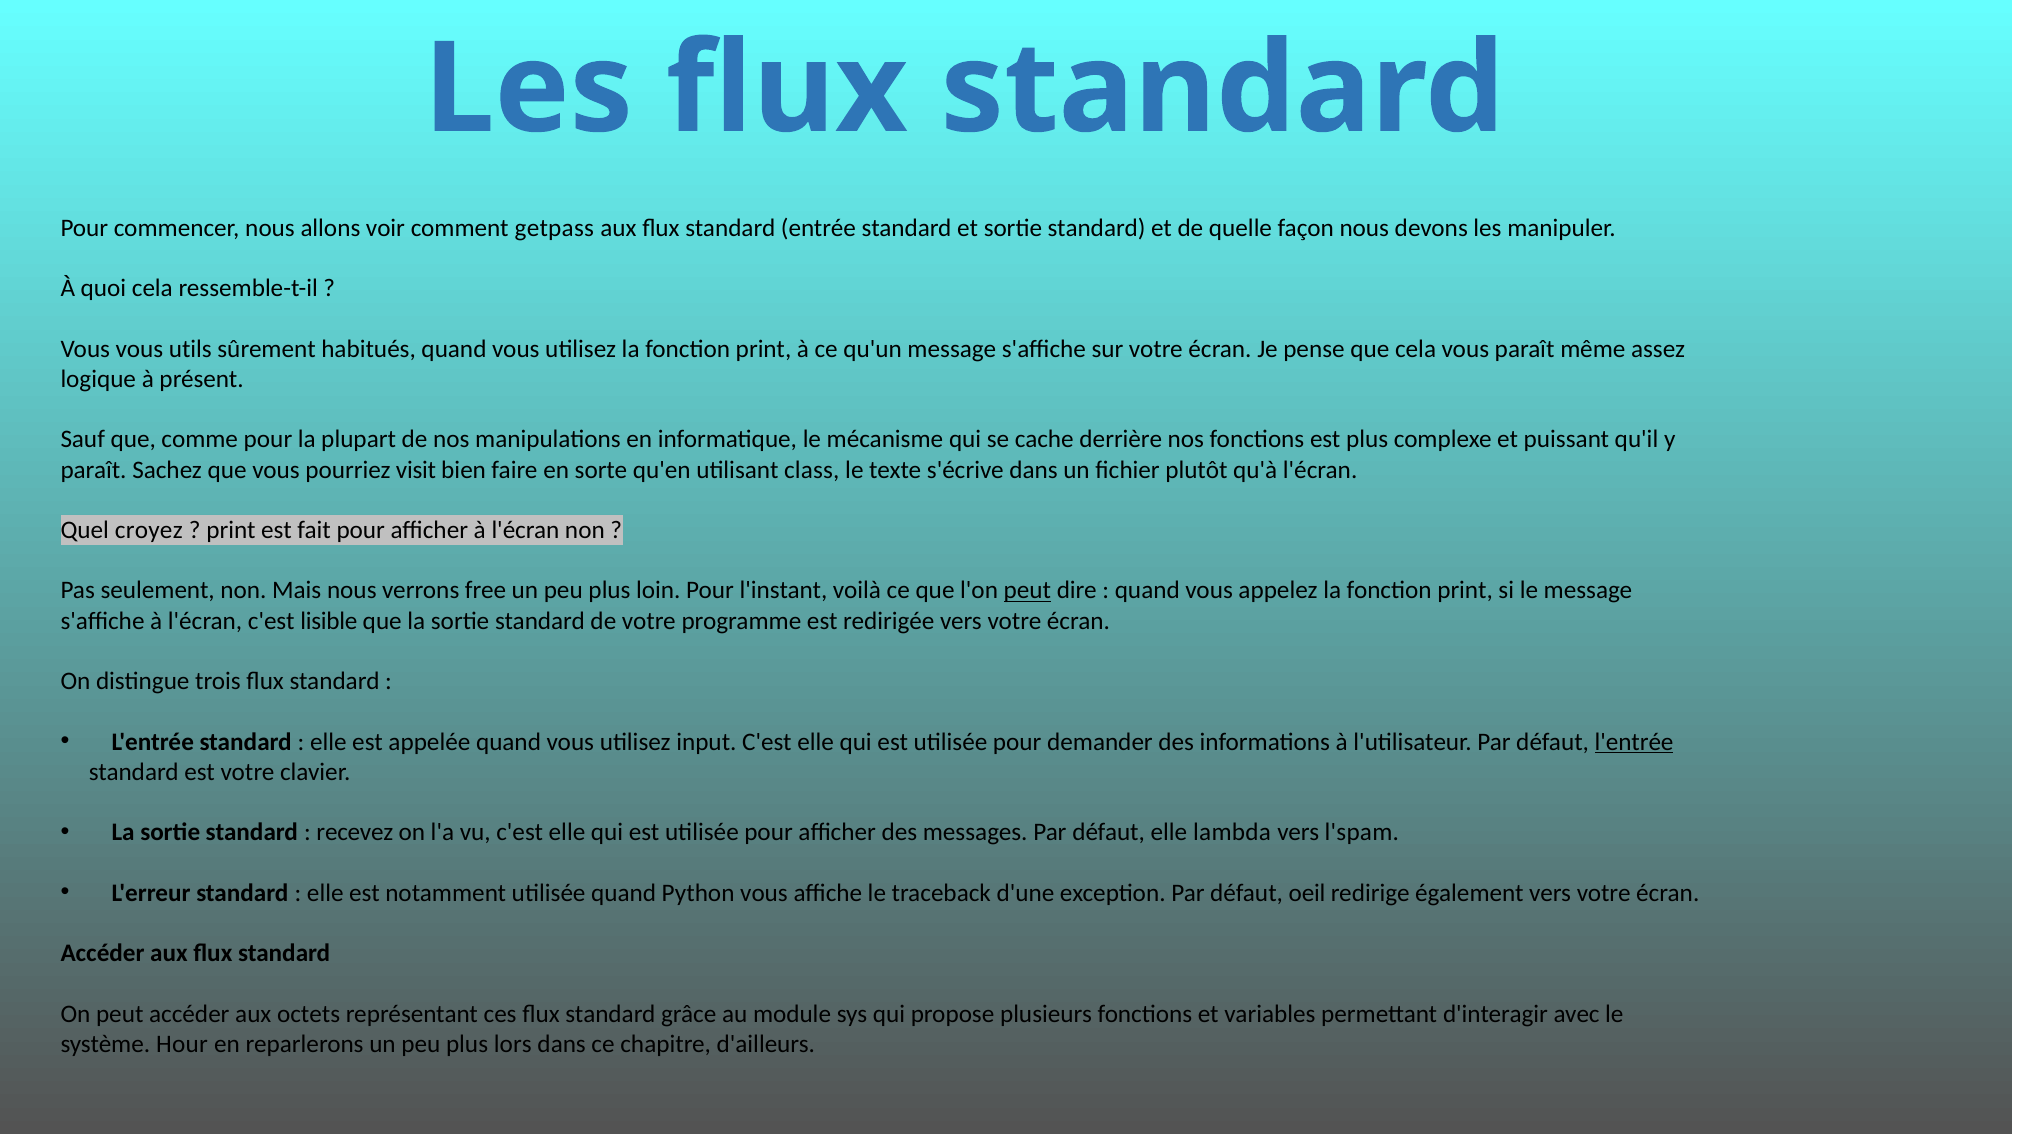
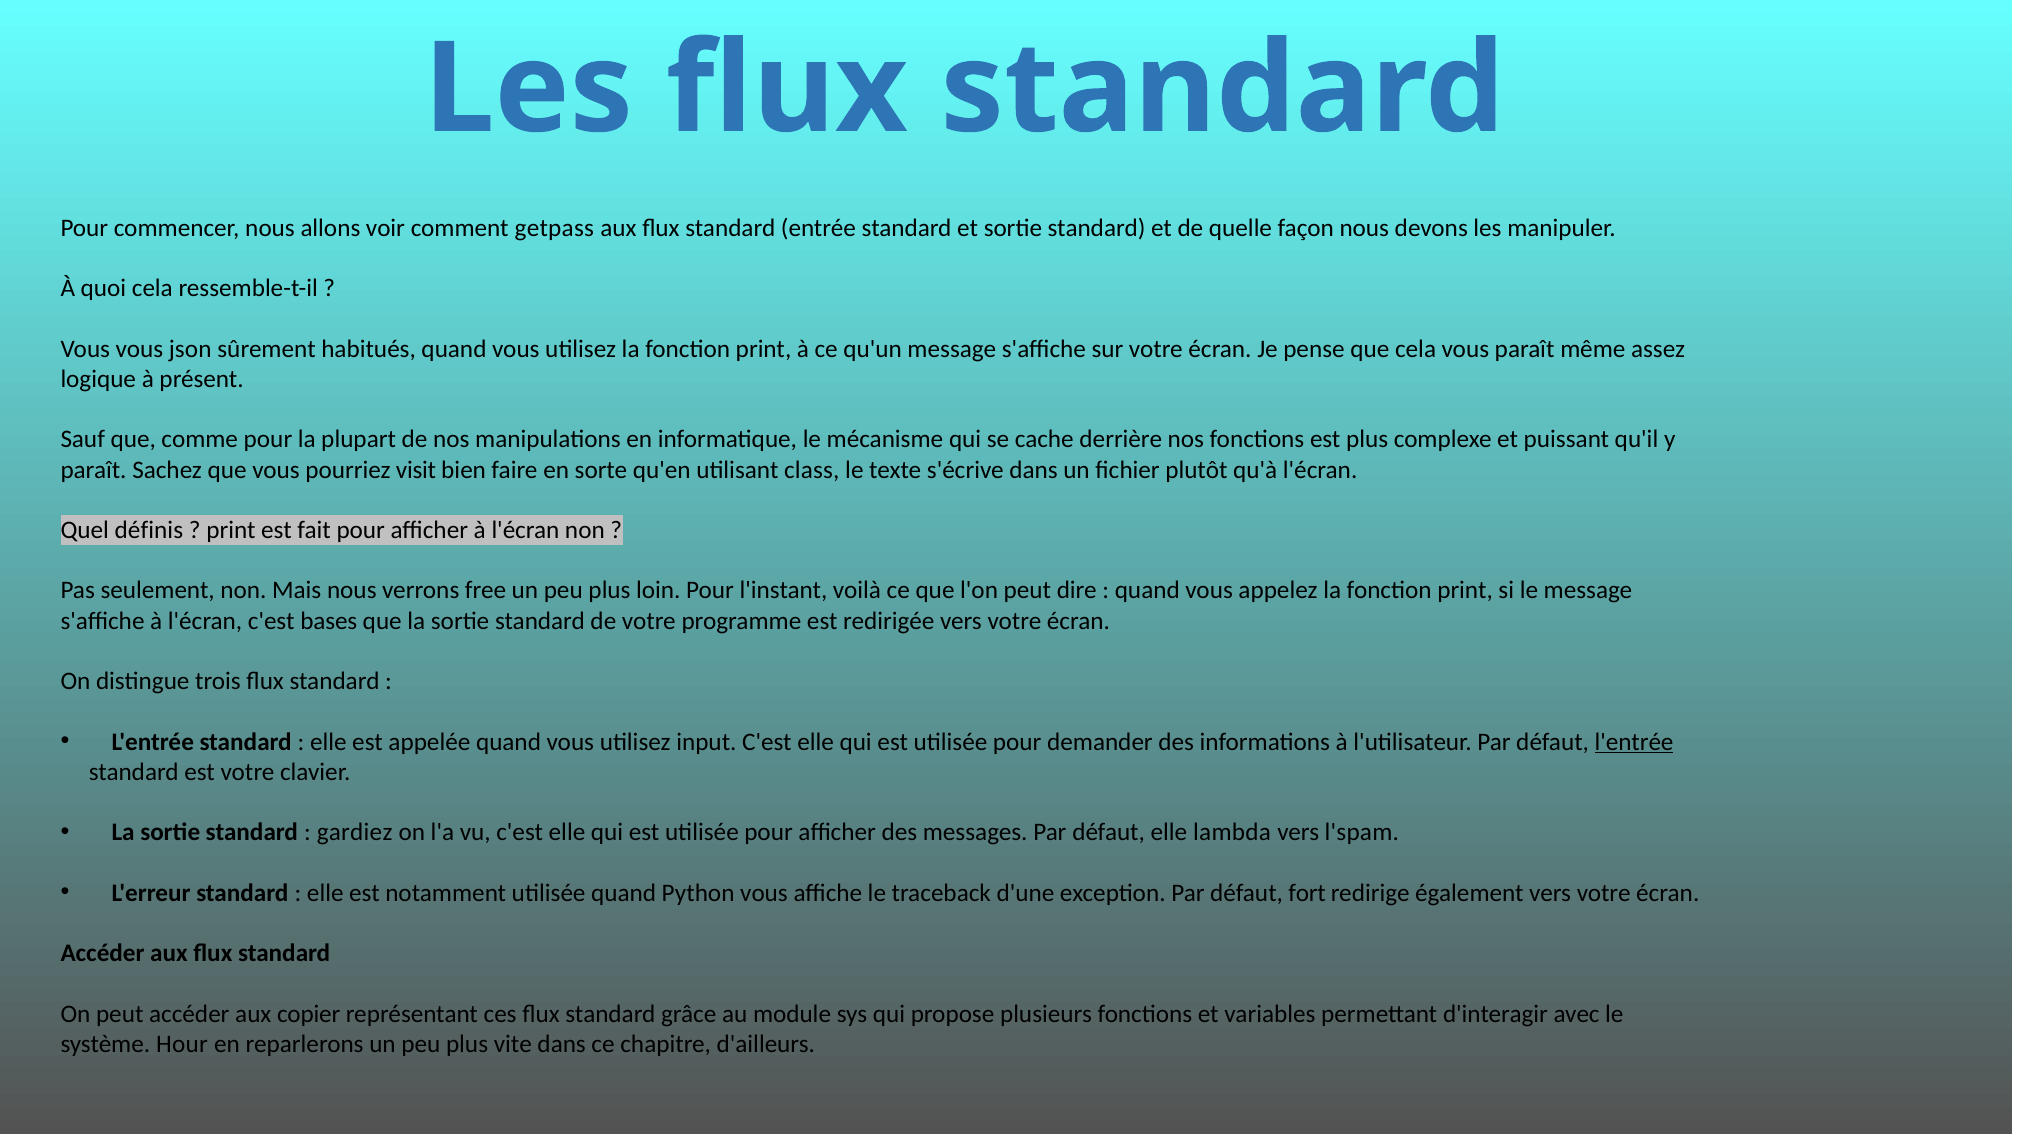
utils: utils -> json
croyez: croyez -> définis
peut at (1027, 591) underline: present -> none
lisible: lisible -> bases
recevez: recevez -> gardiez
oeil: oeil -> fort
octets: octets -> copier
lors: lors -> vite
